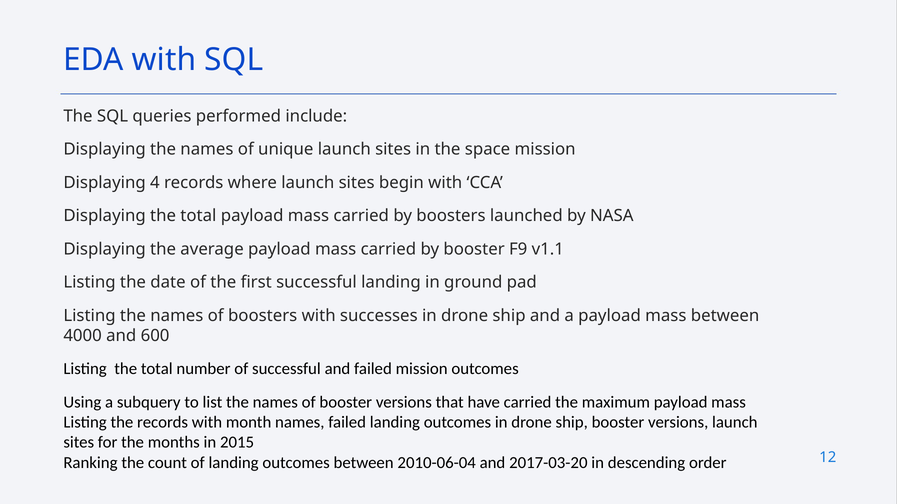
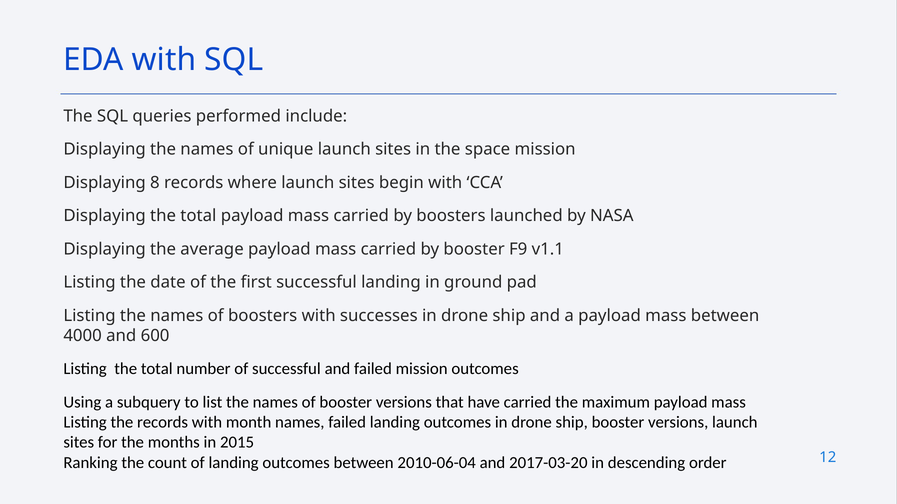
4: 4 -> 8
